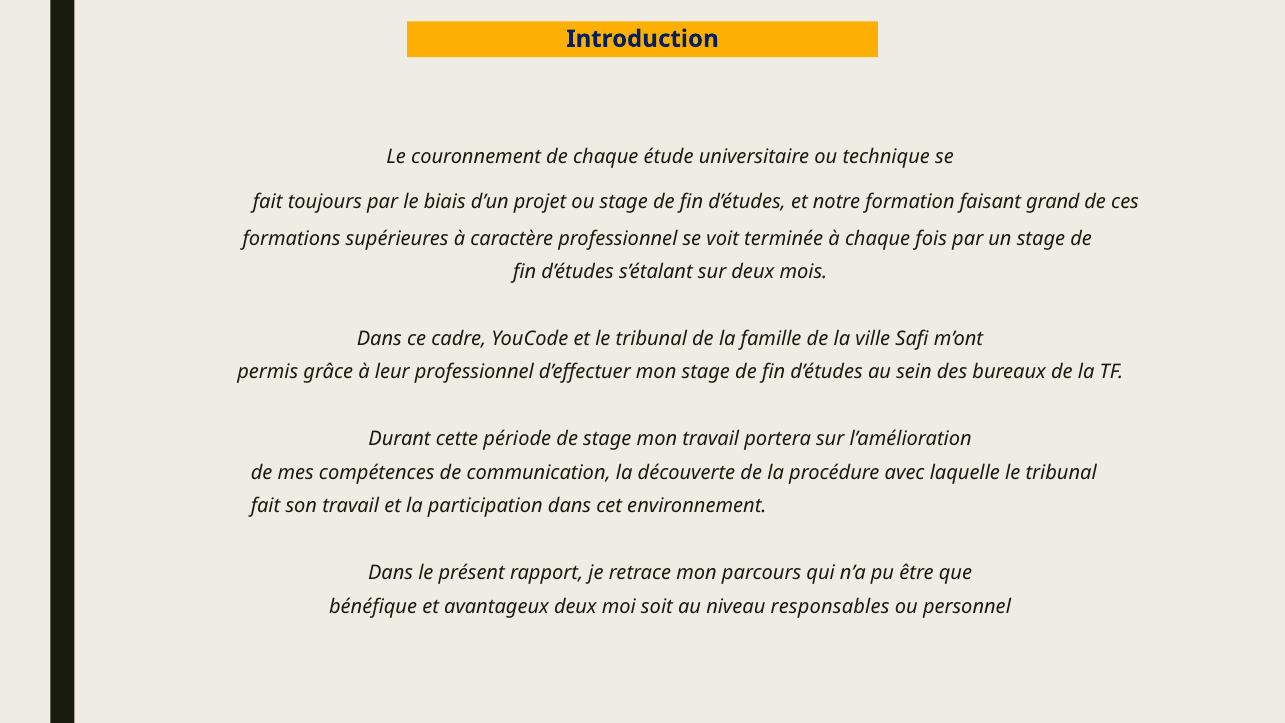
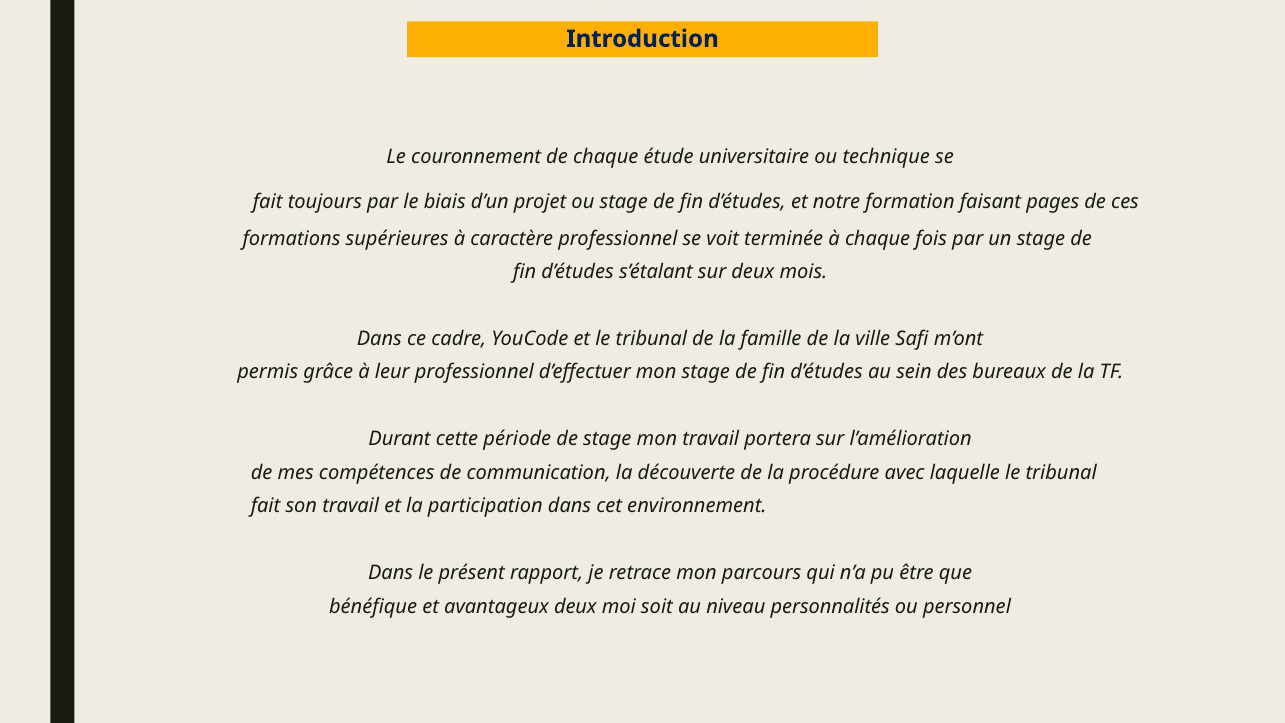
grand: grand -> pages
responsables: responsables -> personnalités
